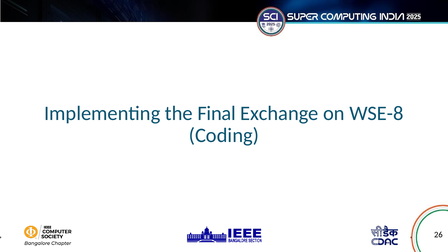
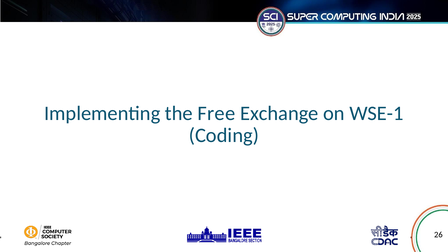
Final: Final -> Free
WSE-8: WSE-8 -> WSE-1
